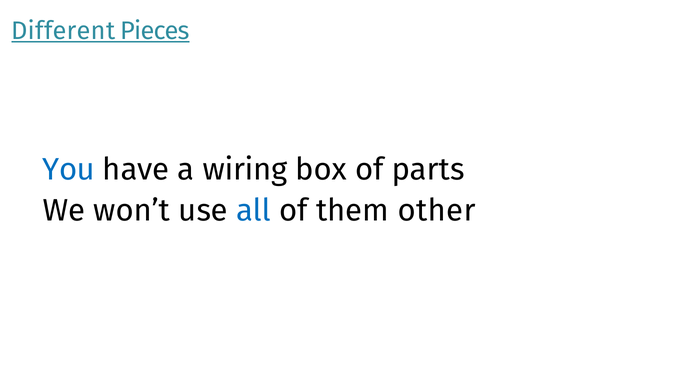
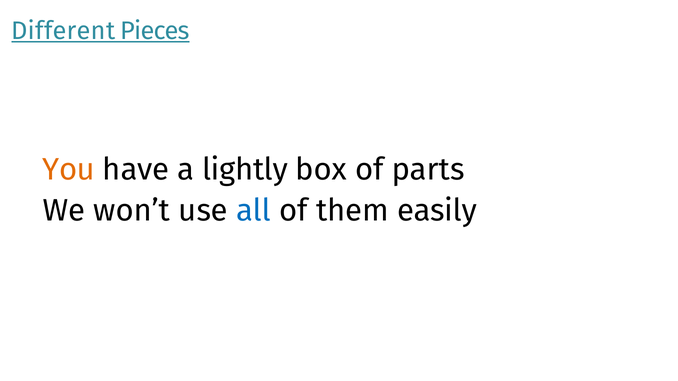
You colour: blue -> orange
wiring: wiring -> lightly
other: other -> easily
